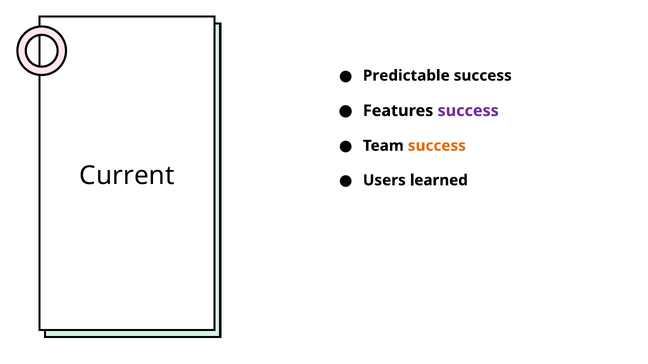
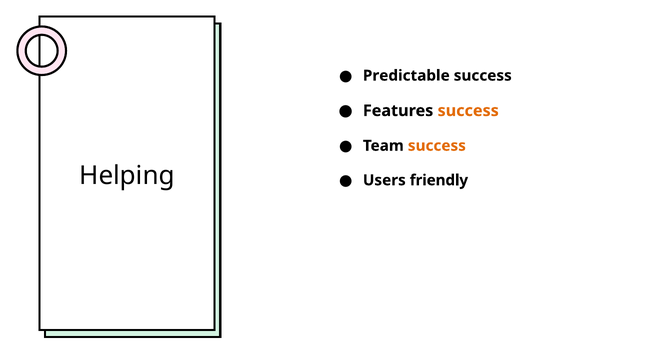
success at (468, 111) colour: purple -> orange
Current: Current -> Helping
learned: learned -> friendly
